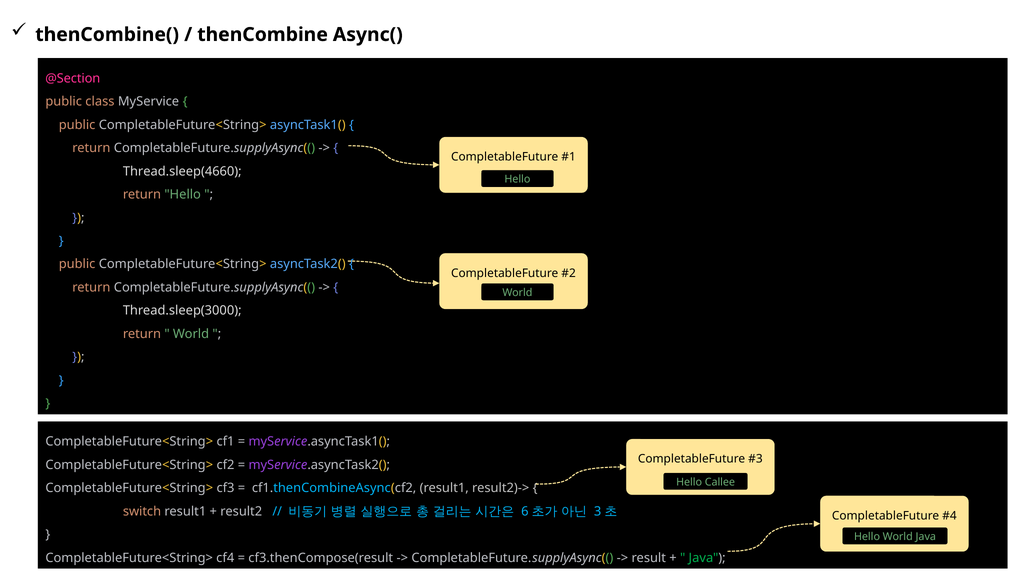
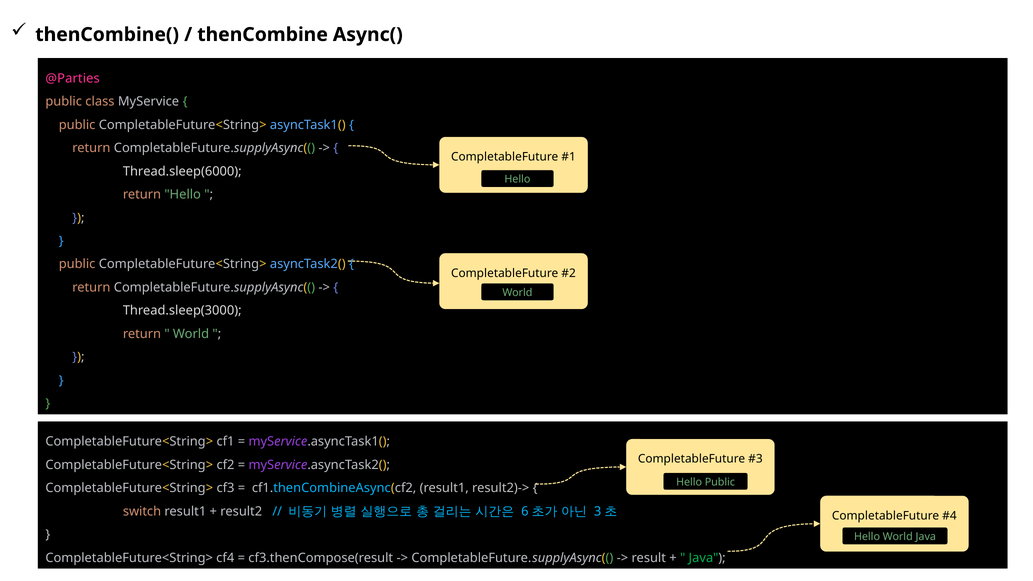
@Section: @Section -> @Parties
Thread.sleep(4660: Thread.sleep(4660 -> Thread.sleep(6000
Hello Callee: Callee -> Public
